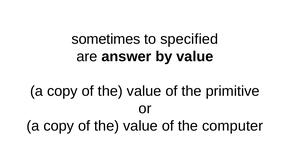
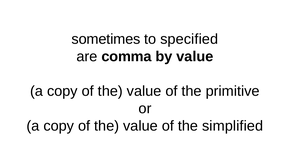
answer: answer -> comma
computer: computer -> simplified
